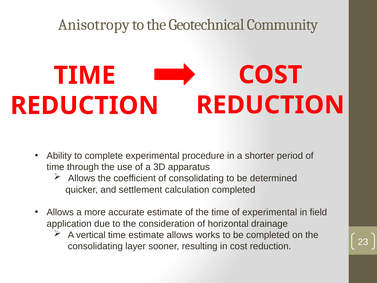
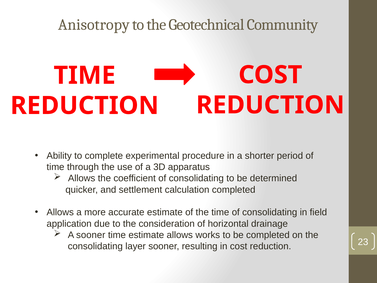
time of experimental: experimental -> consolidating
A vertical: vertical -> sooner
